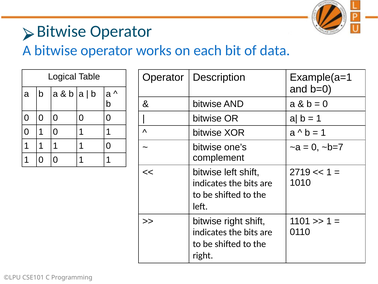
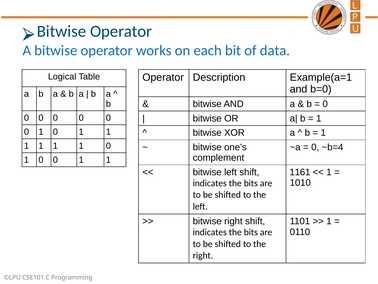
~b=7: ~b=7 -> ~b=4
2719: 2719 -> 1161
